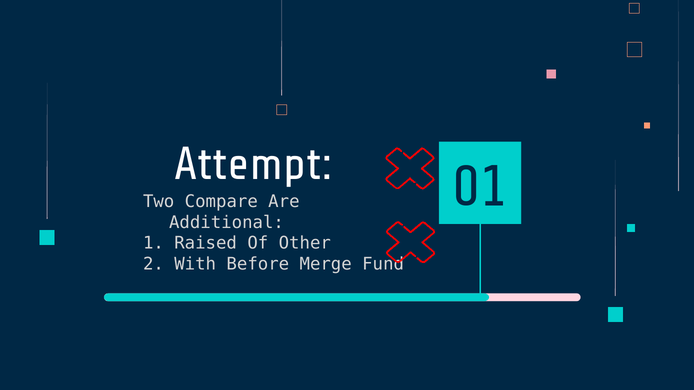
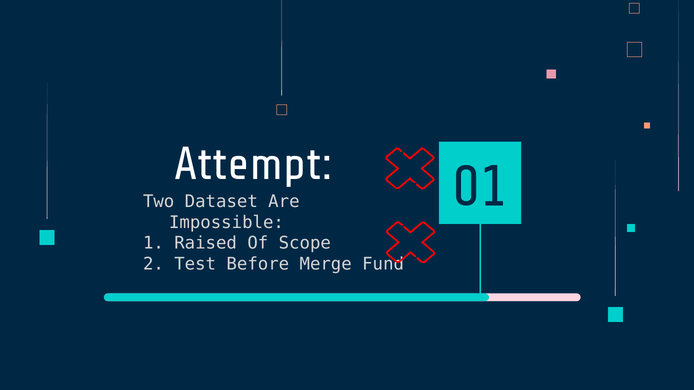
Compare: Compare -> Dataset
Additional: Additional -> Impossible
Other: Other -> Scope
With: With -> Test
